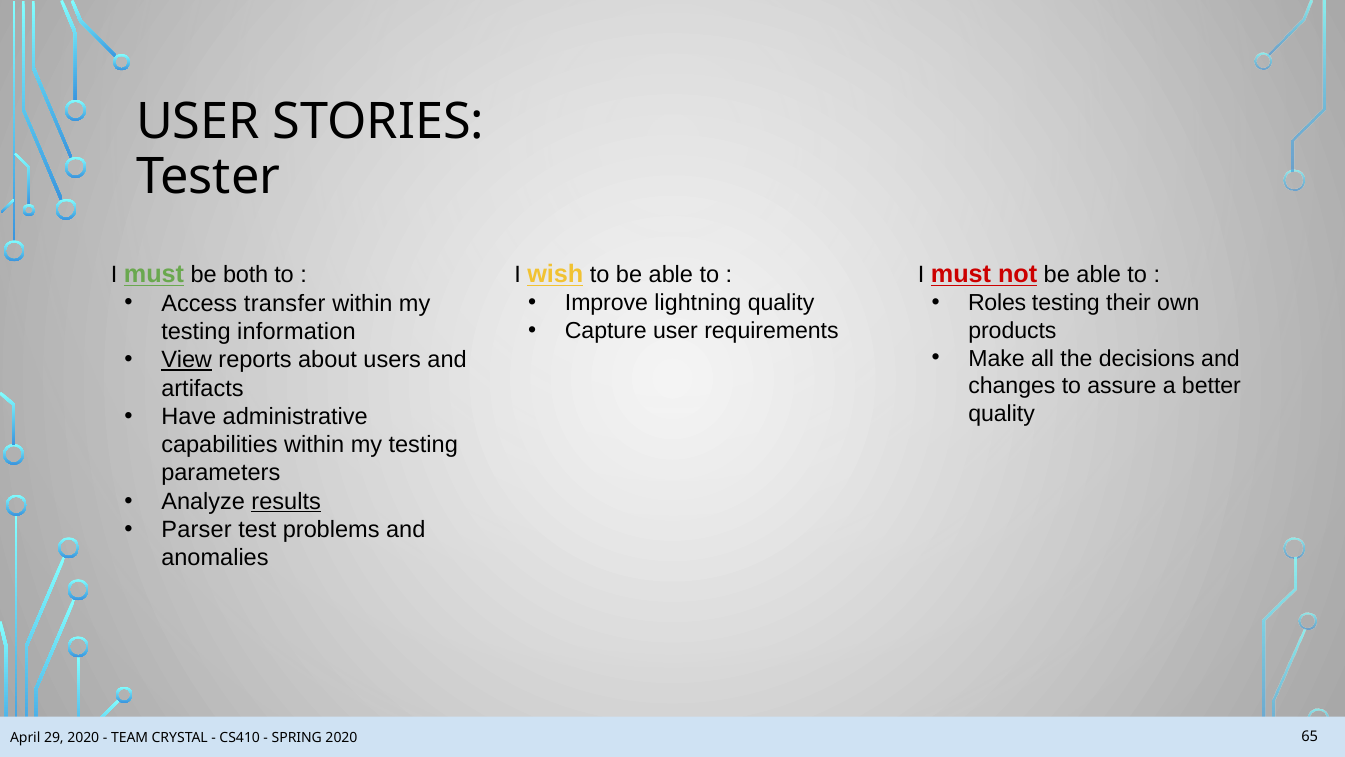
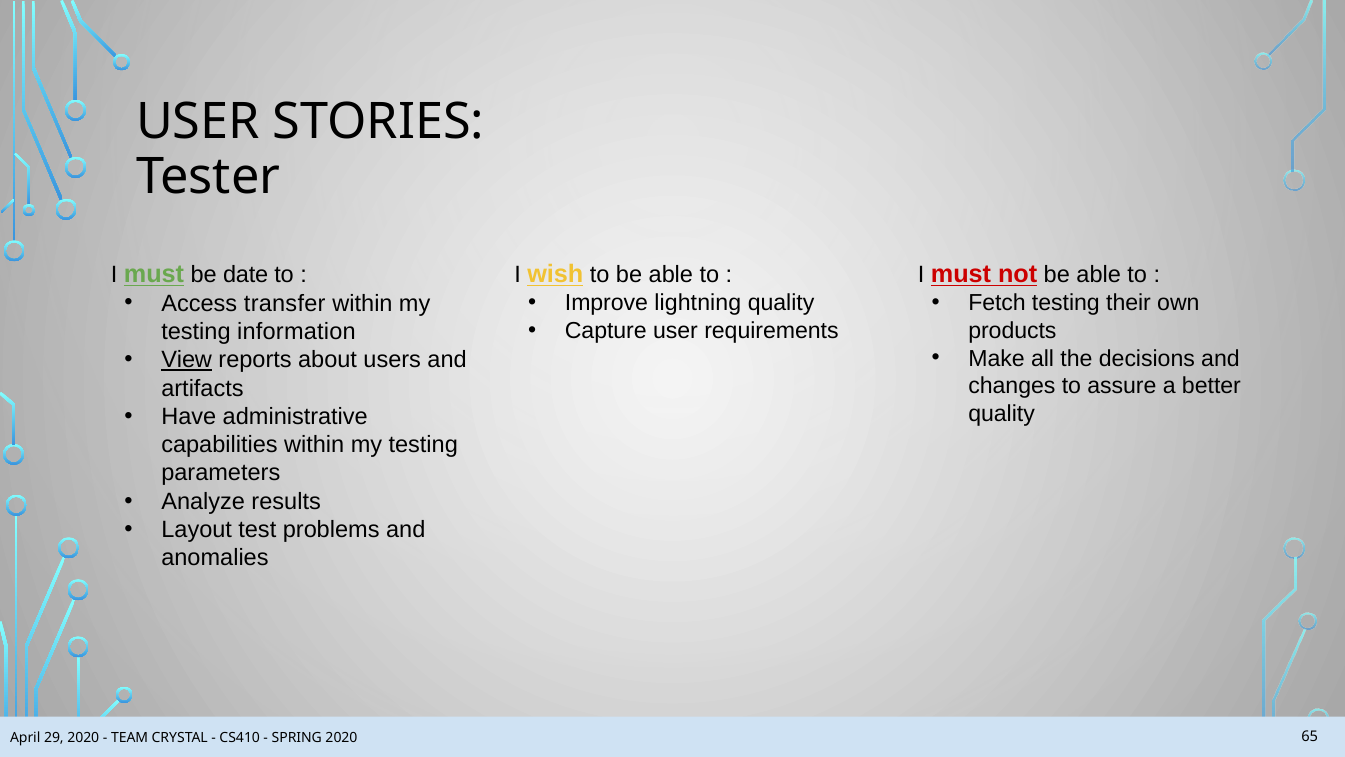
both: both -> date
Roles: Roles -> Fetch
results underline: present -> none
Parser: Parser -> Layout
